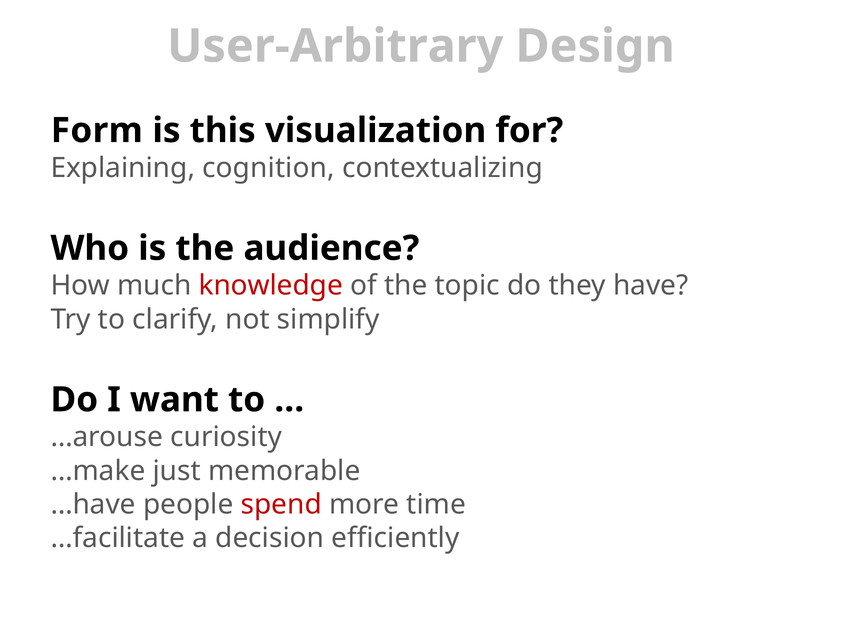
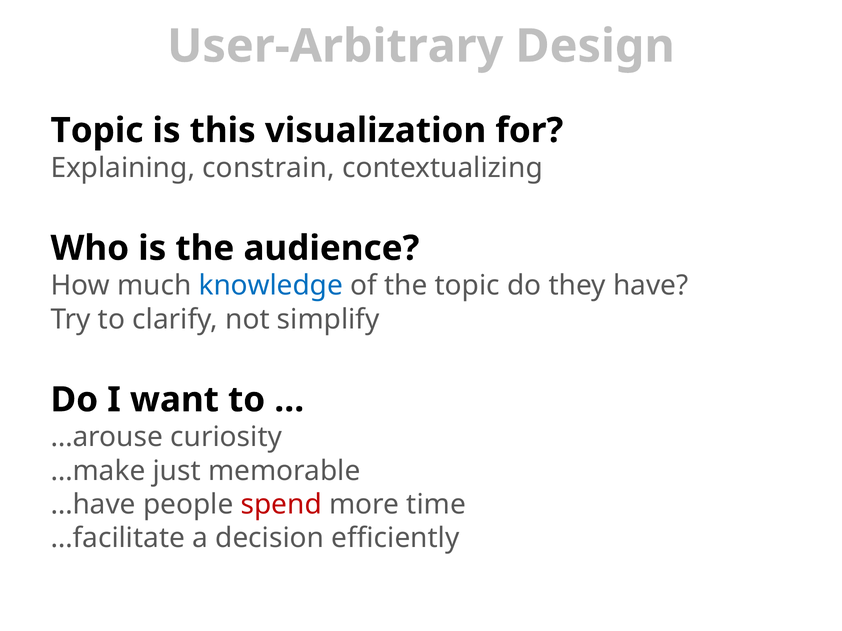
Form at (97, 131): Form -> Topic
cognition: cognition -> constrain
knowledge colour: red -> blue
